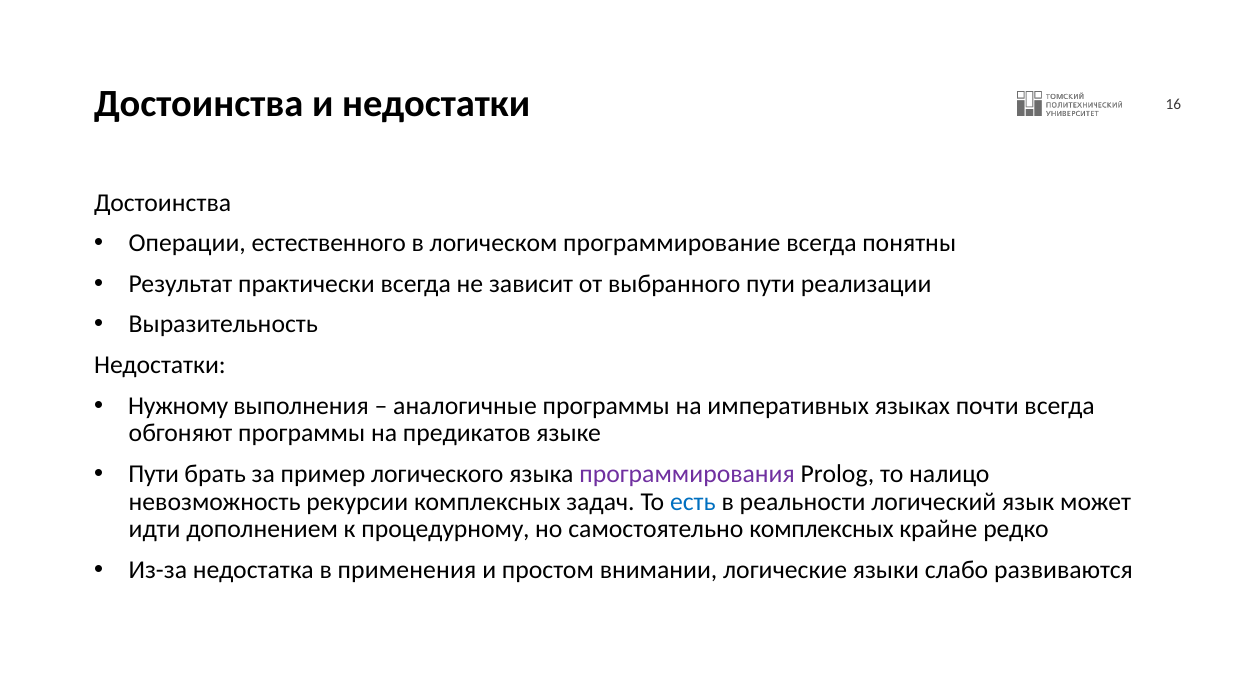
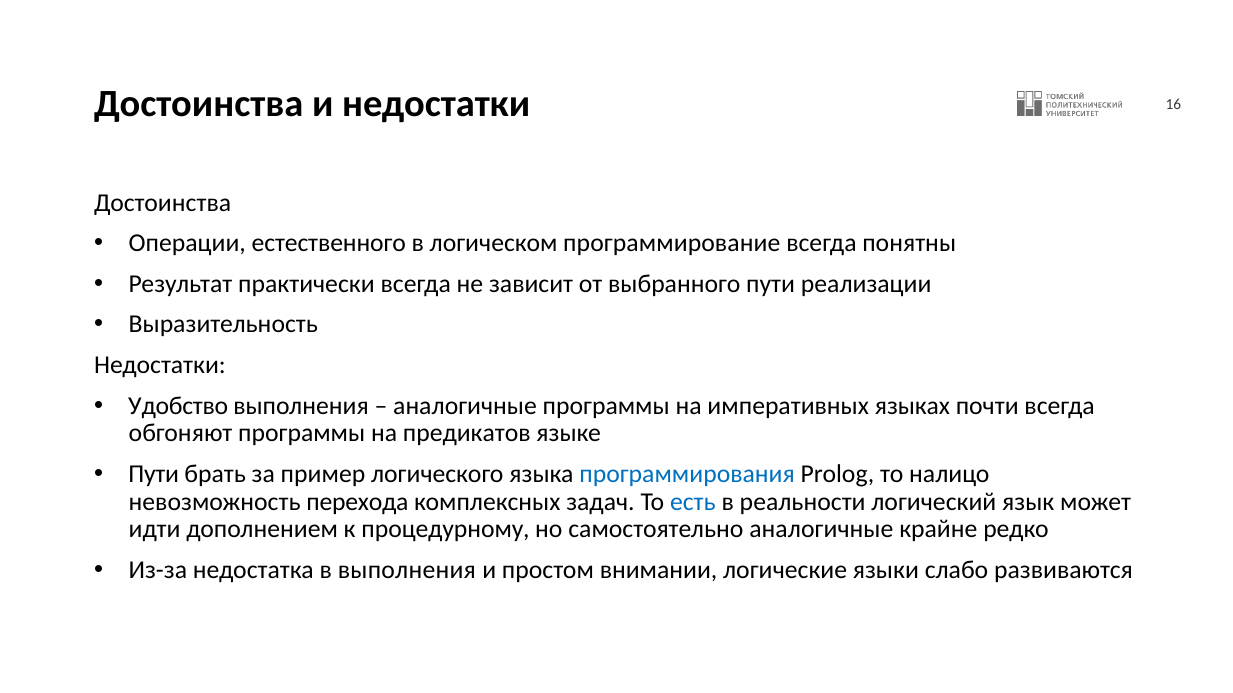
Нужному: Нужному -> Удобство
программирования colour: purple -> blue
рекурсии: рекурсии -> перехода
самостоятельно комплексных: комплексных -> аналогичные
в применения: применения -> выполнения
